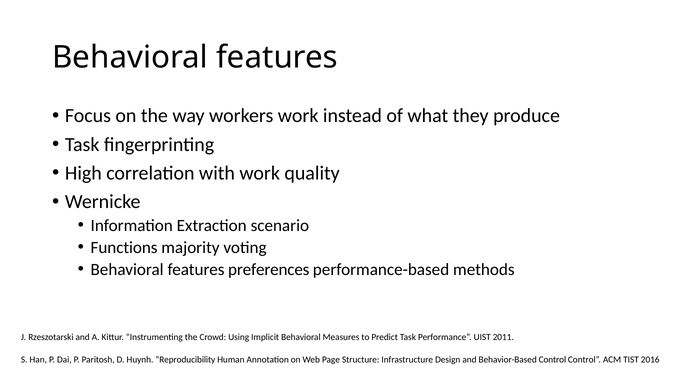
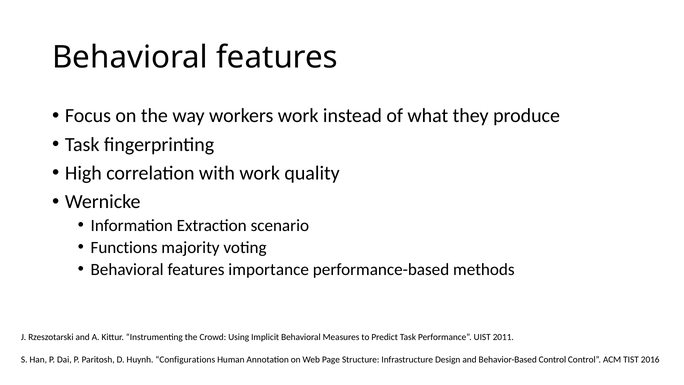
preferences: preferences -> importance
Reproducibility: Reproducibility -> Configurations
